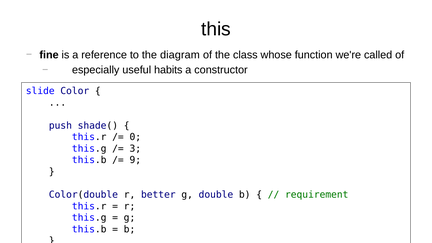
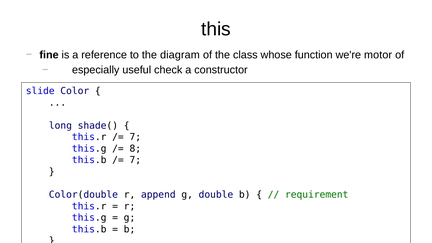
called: called -> motor
habits: habits -> check
push: push -> long
0 at (135, 137): 0 -> 7
3: 3 -> 8
9 at (135, 160): 9 -> 7
better: better -> append
